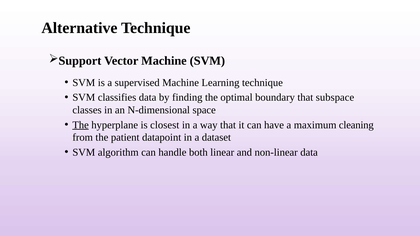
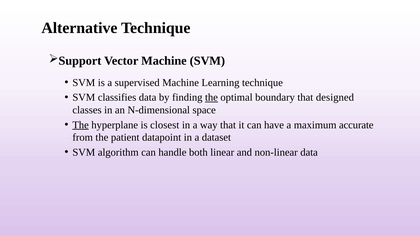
the at (211, 98) underline: none -> present
subspace: subspace -> designed
cleaning: cleaning -> accurate
